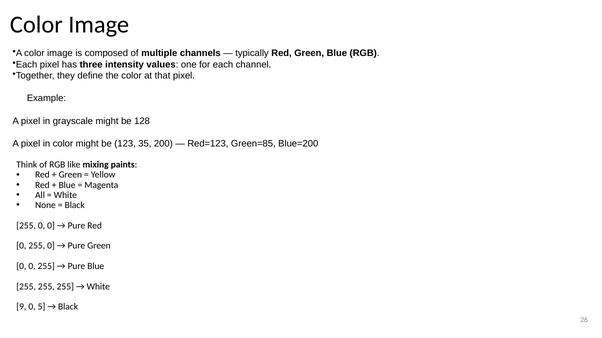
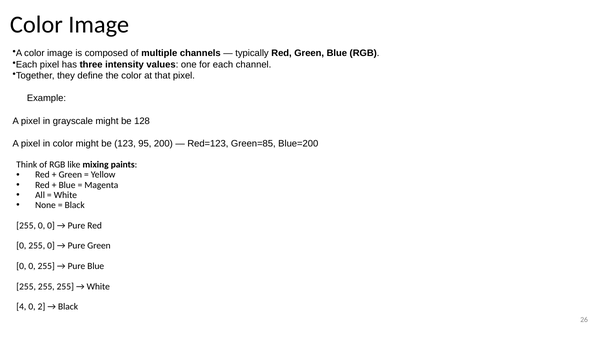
35: 35 -> 95
9: 9 -> 4
5: 5 -> 2
